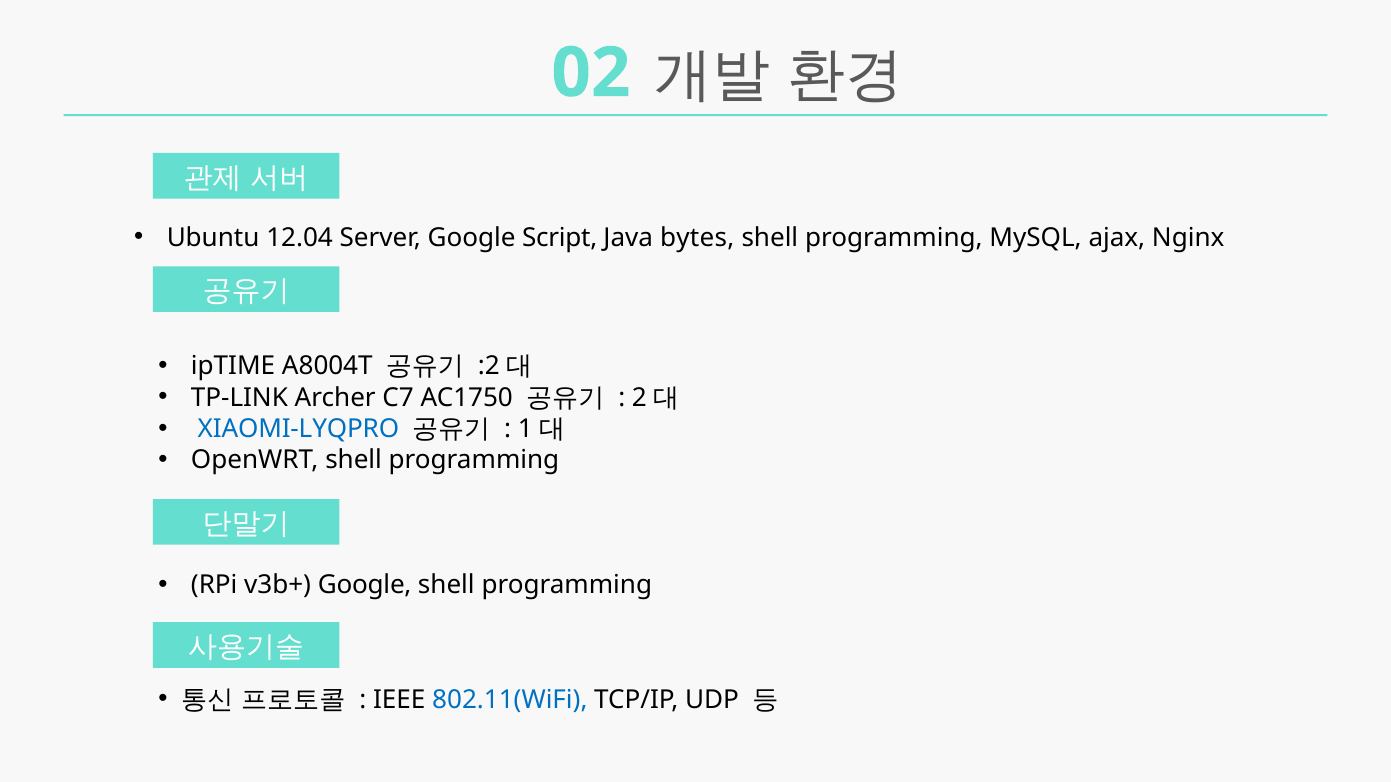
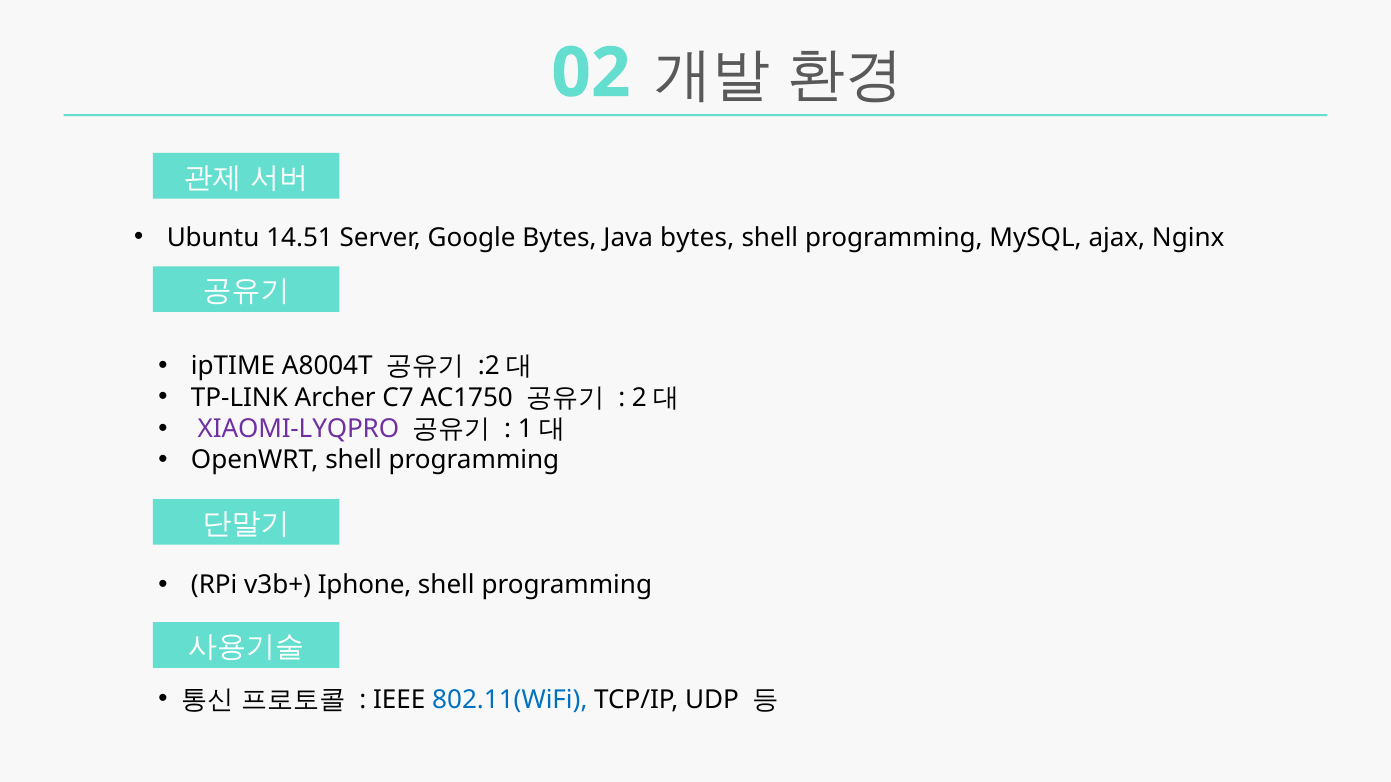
12.04: 12.04 -> 14.51
Google Script: Script -> Bytes
XIAOMI-LYQPRO colour: blue -> purple
v3b+ Google: Google -> Iphone
